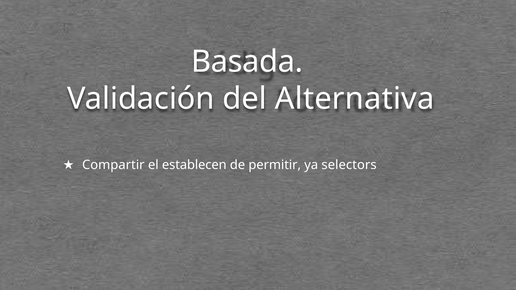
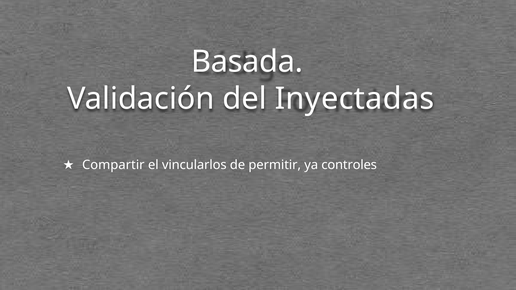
Alternativa: Alternativa -> Inyectadas
establecen: establecen -> vincularlos
selectors: selectors -> controles
